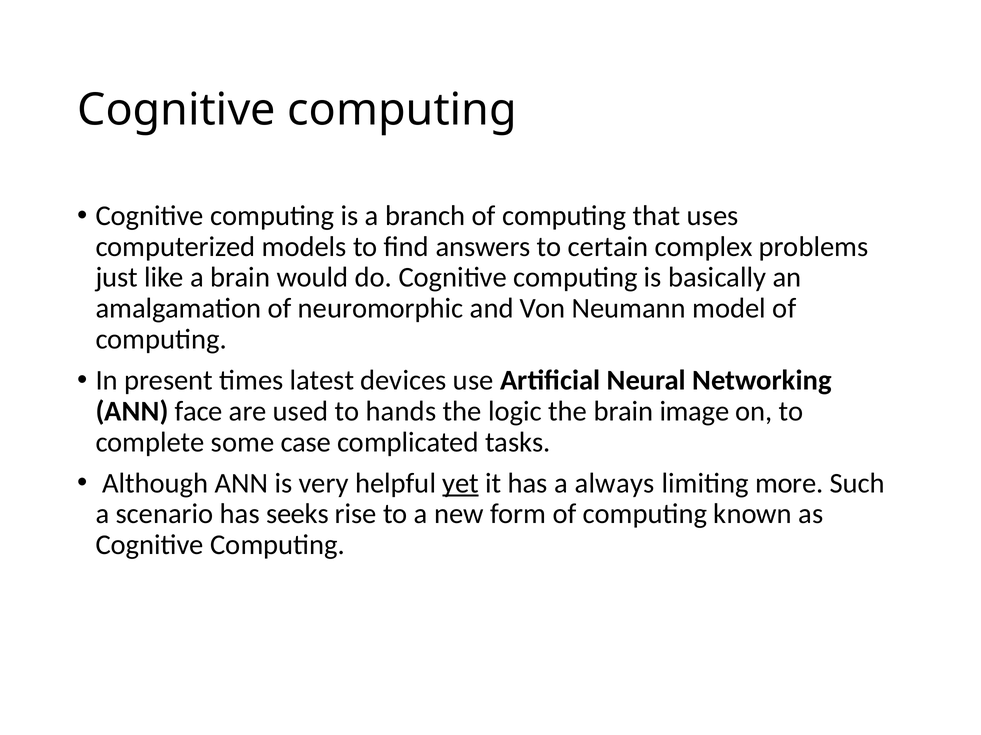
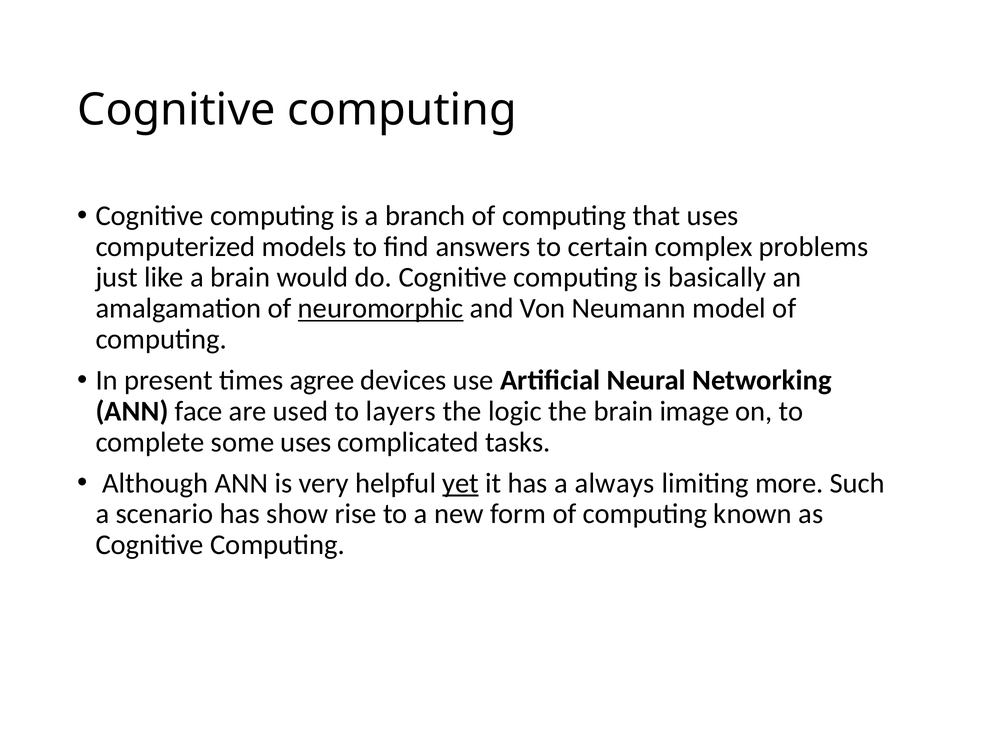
neuromorphic underline: none -> present
latest: latest -> agree
hands: hands -> layers
some case: case -> uses
seeks: seeks -> show
